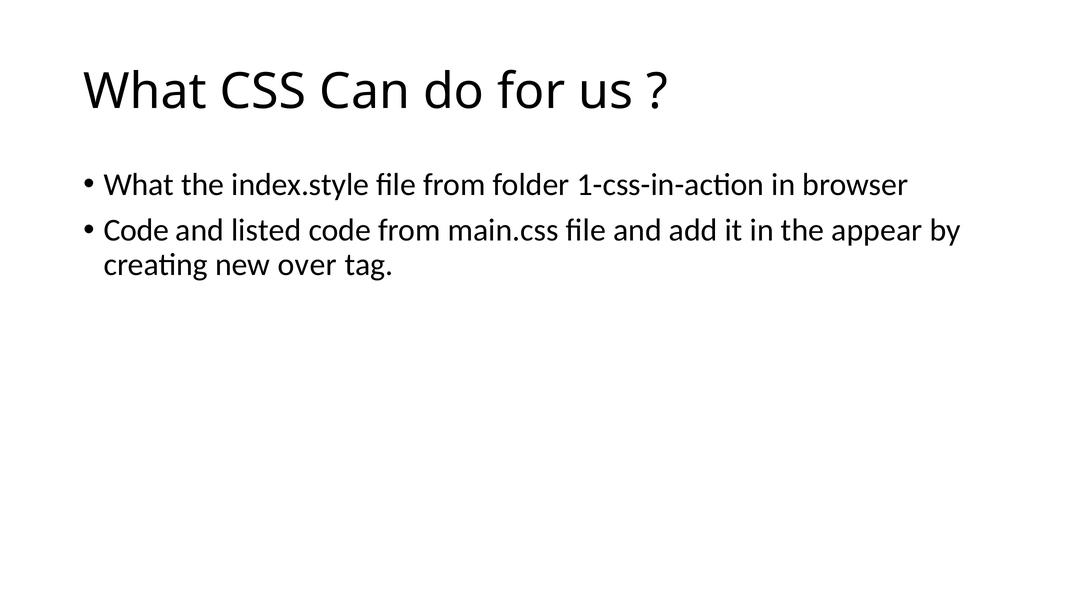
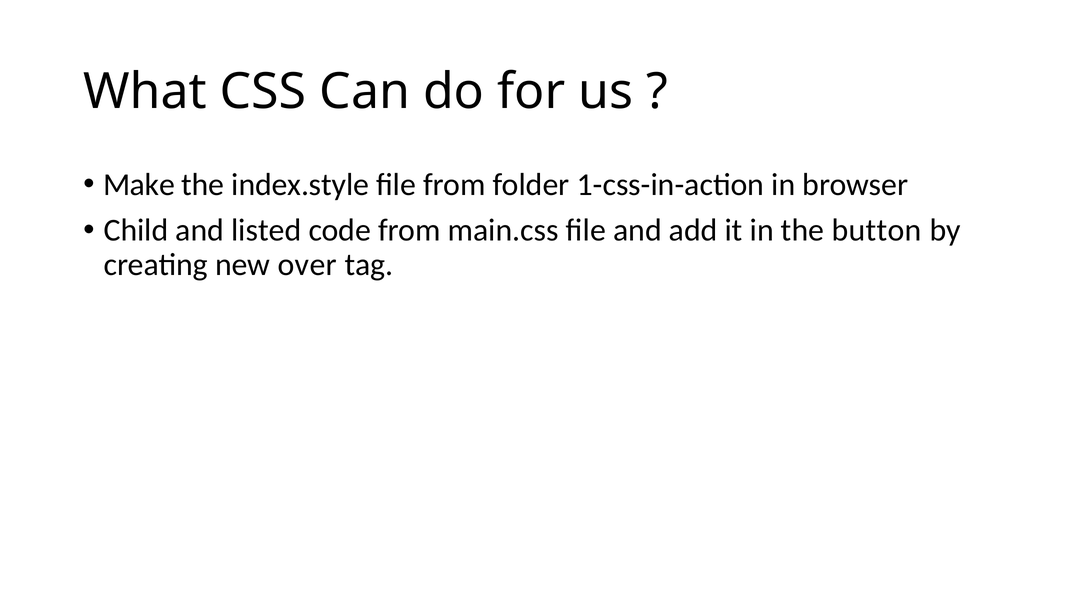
What at (139, 185): What -> Make
Code at (136, 230): Code -> Child
appear: appear -> button
